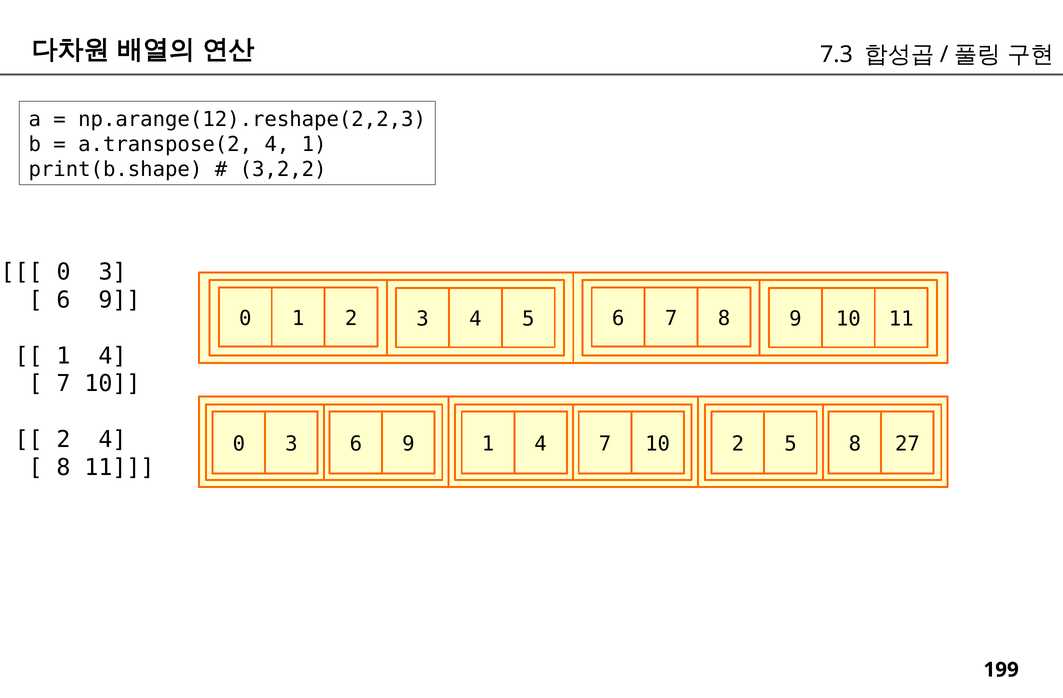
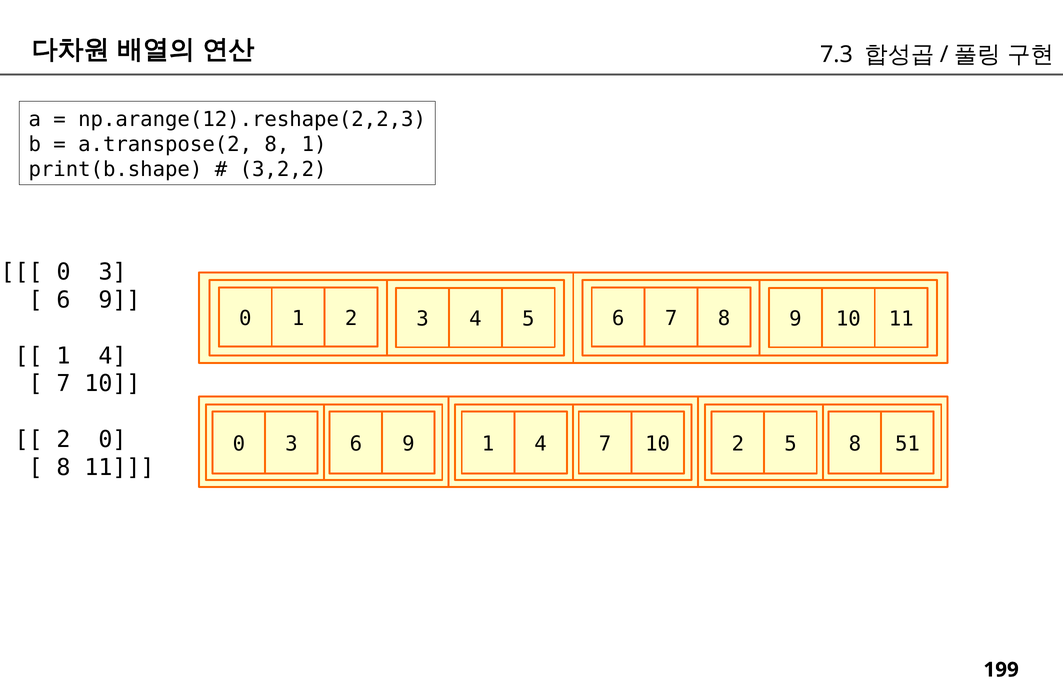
a.transpose(2 4: 4 -> 8
2 4: 4 -> 0
27: 27 -> 51
